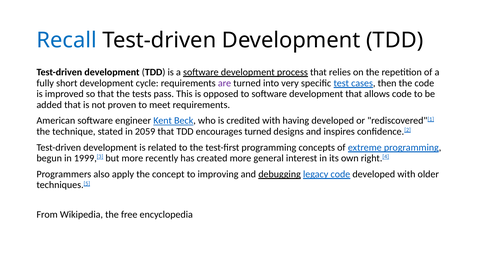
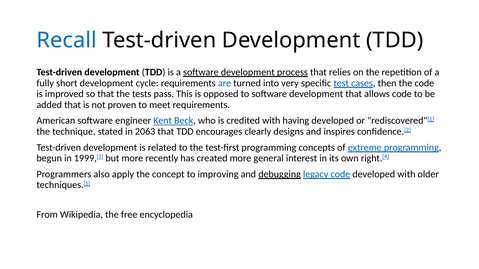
are colour: purple -> blue
2059: 2059 -> 2063
encourages turned: turned -> clearly
